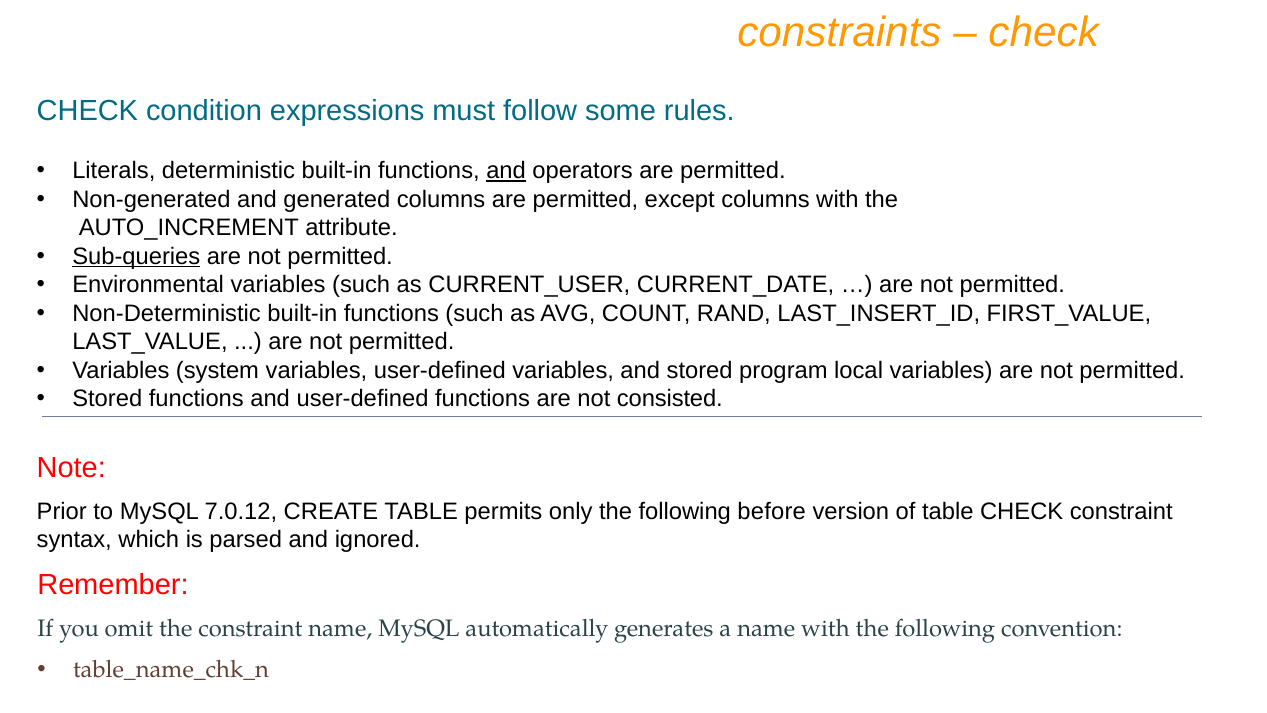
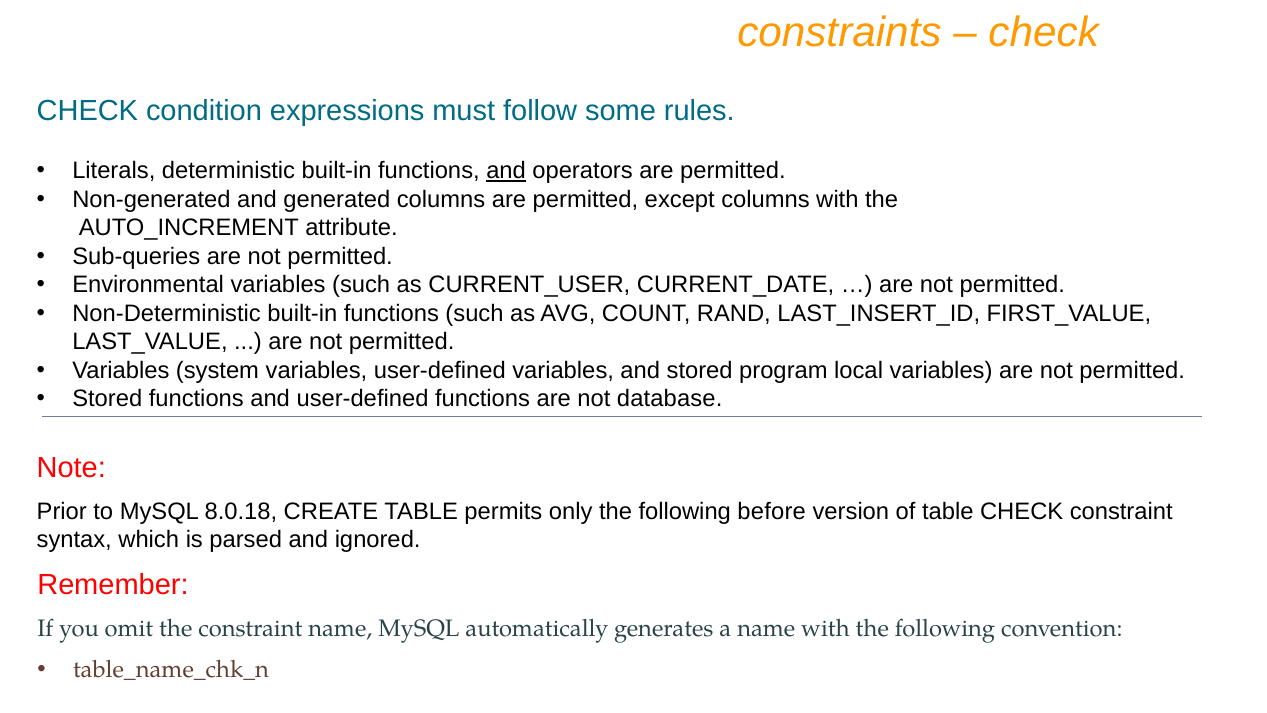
Sub-queries underline: present -> none
consisted: consisted -> database
7.0.12: 7.0.12 -> 8.0.18
